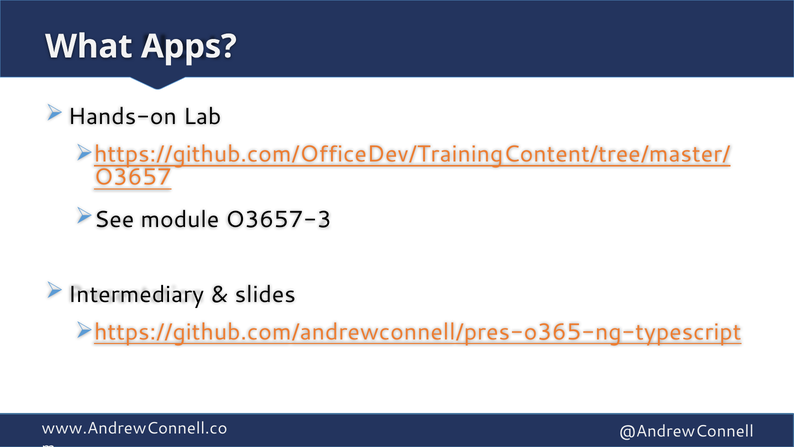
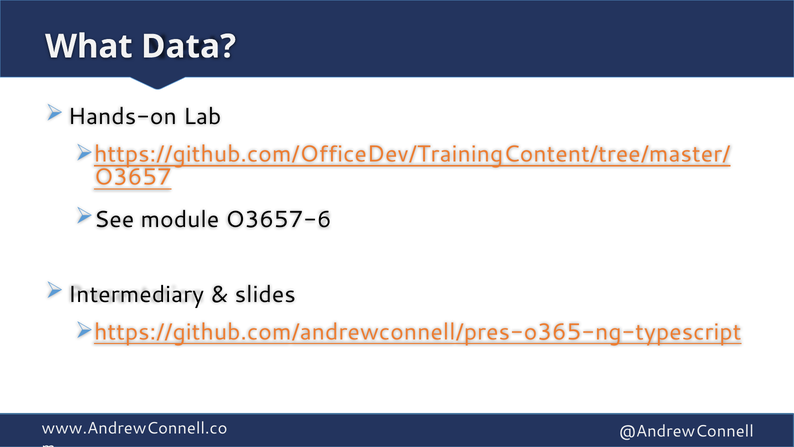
Apps: Apps -> Data
O3657-3: O3657-3 -> O3657-6
